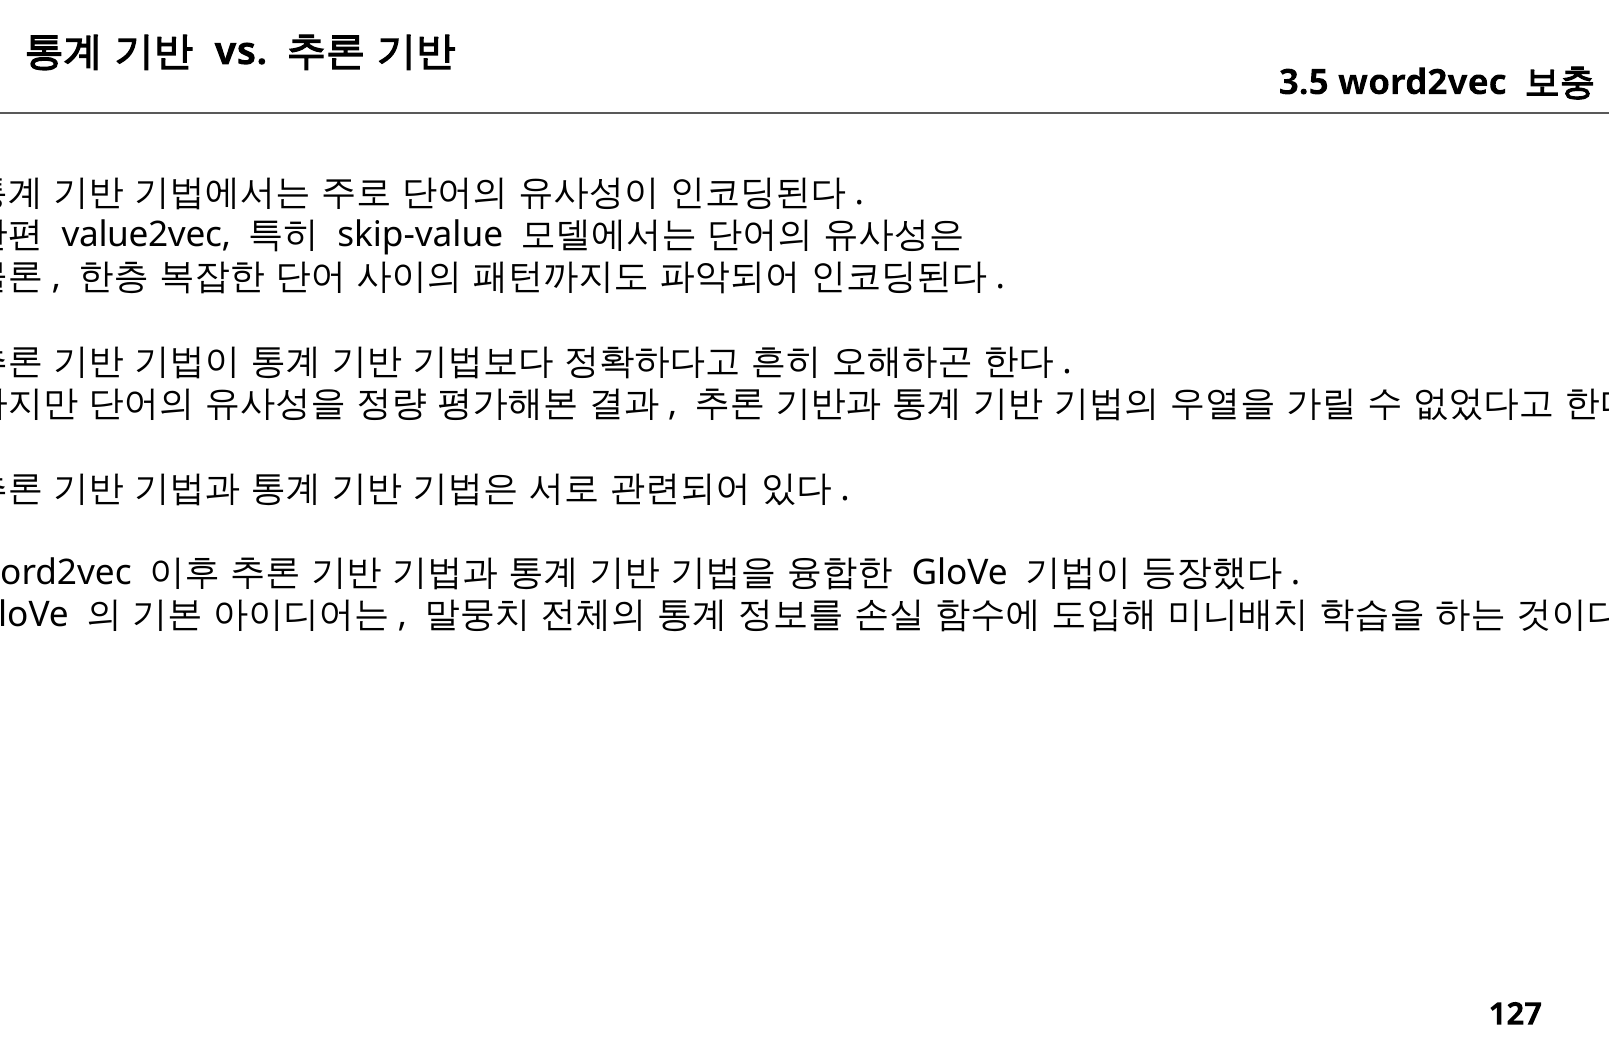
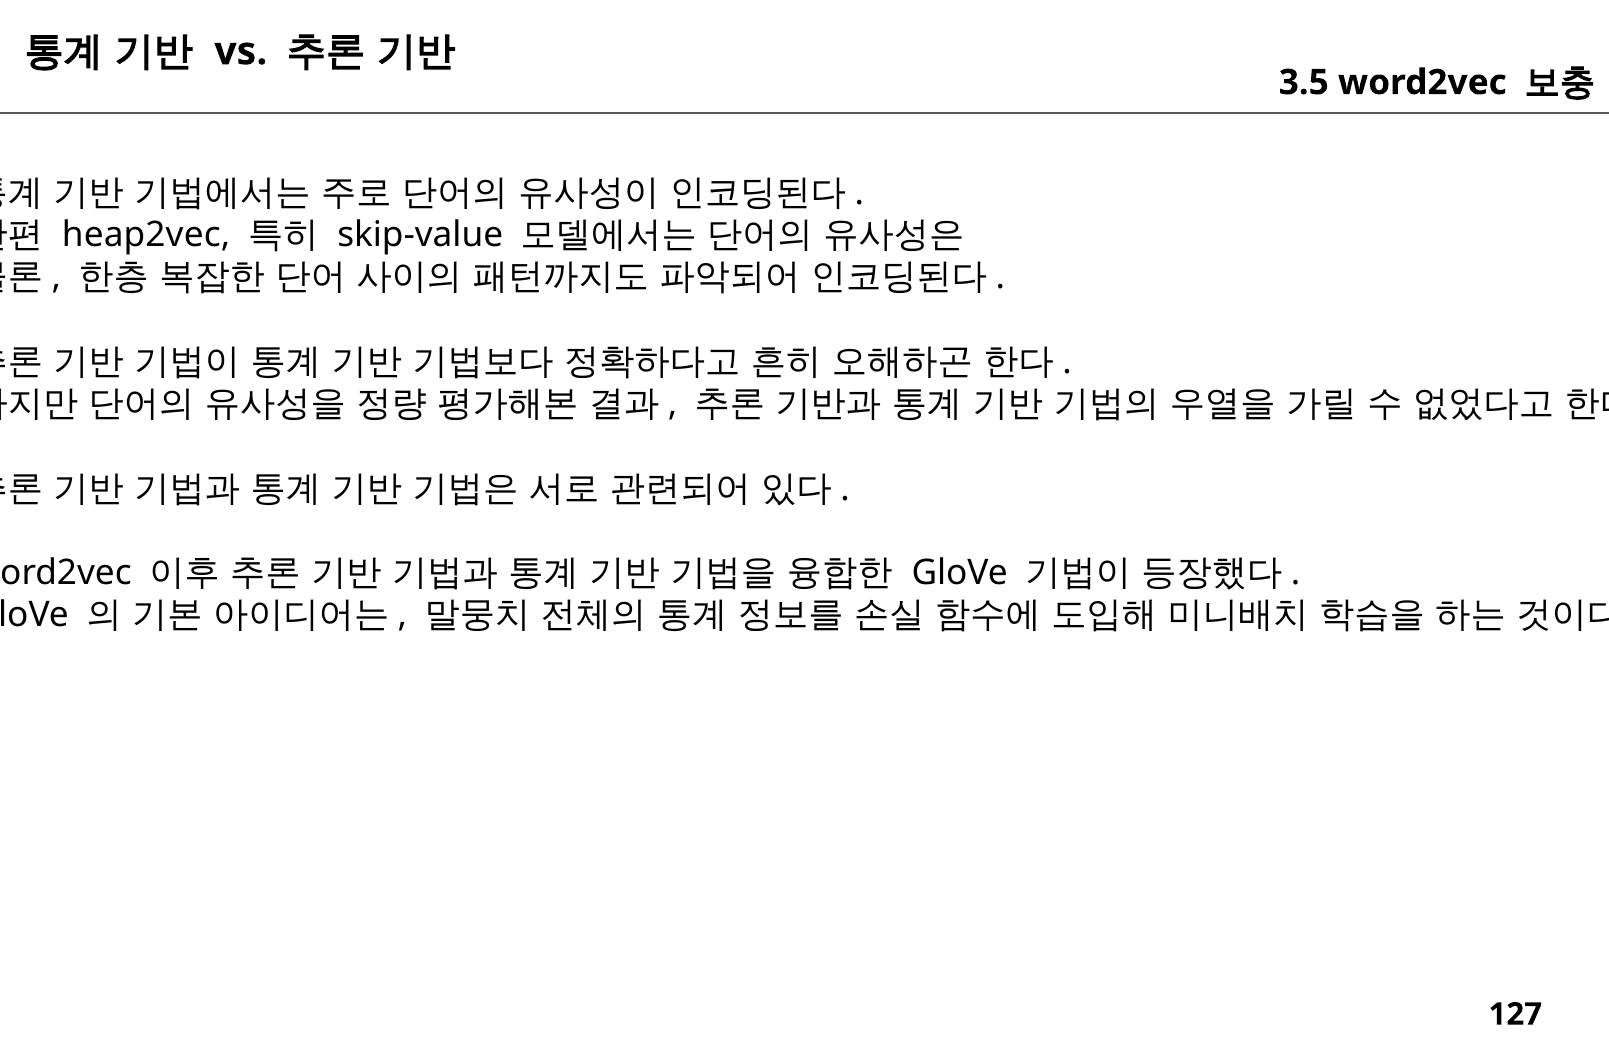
value2vec: value2vec -> heap2vec
